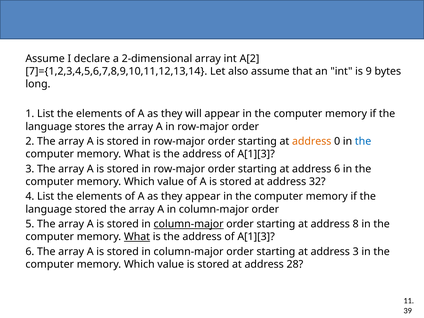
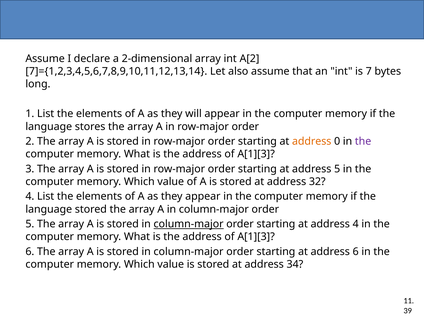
9: 9 -> 7
the at (363, 141) colour: blue -> purple
address 6: 6 -> 5
address 8: 8 -> 4
What at (137, 237) underline: present -> none
address 3: 3 -> 6
28: 28 -> 34
